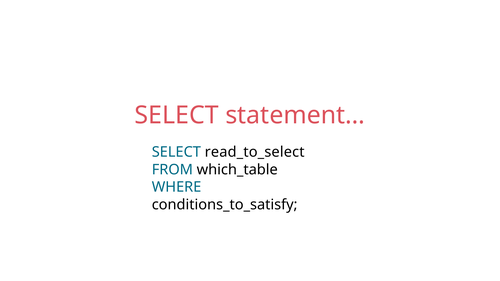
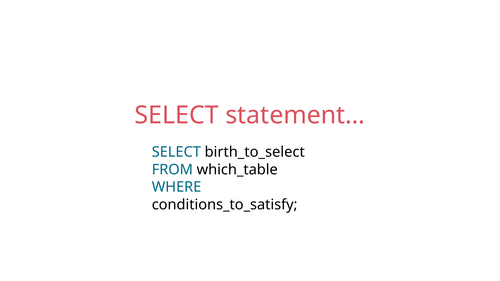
read_to_select: read_to_select -> birth_to_select
